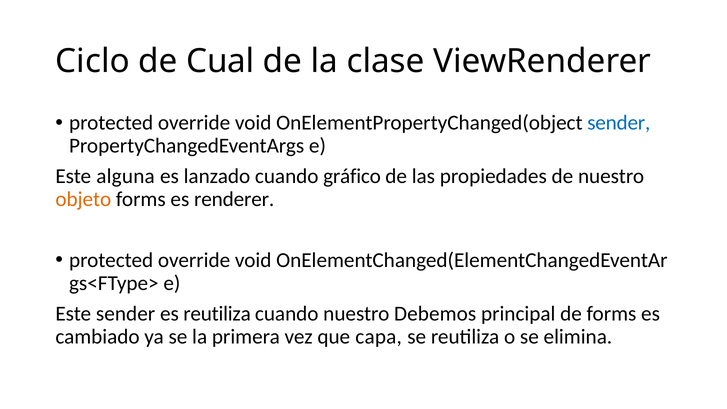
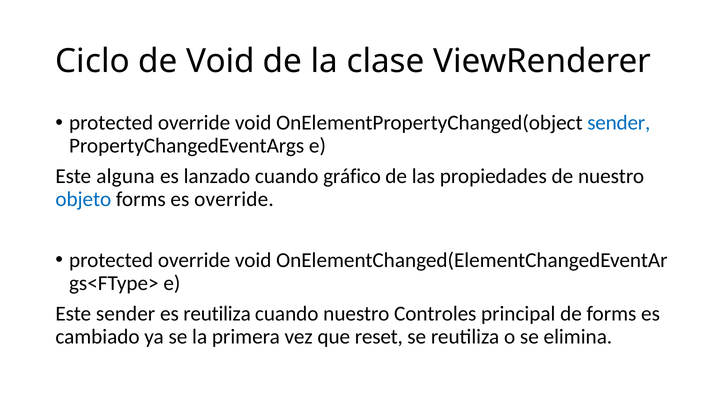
de Cual: Cual -> Void
objeto colour: orange -> blue
es renderer: renderer -> override
Debemos: Debemos -> Controles
capa: capa -> reset
